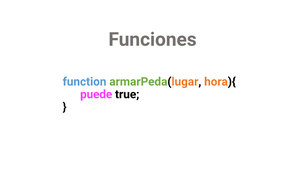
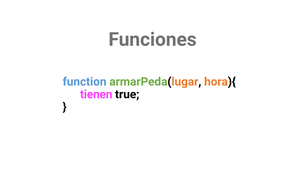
puede: puede -> tienen
